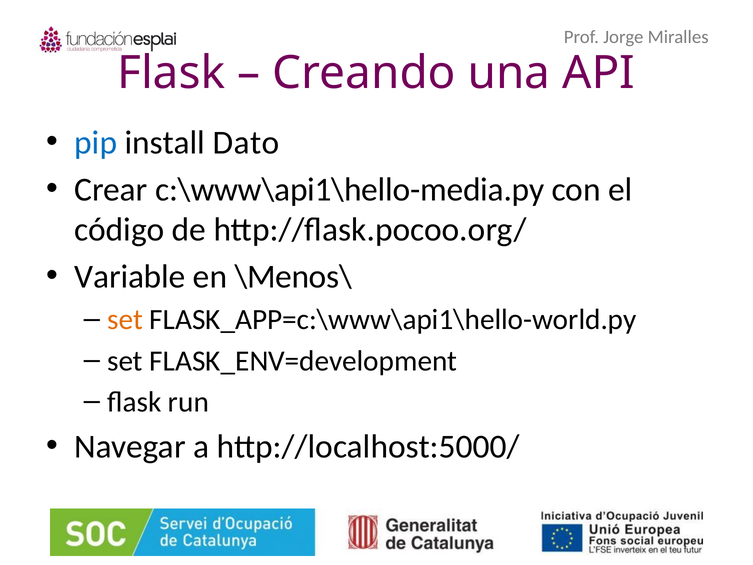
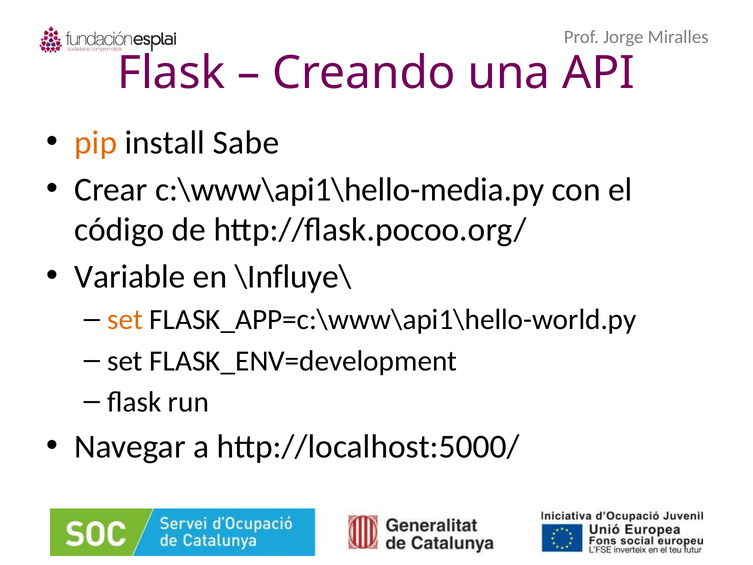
pip colour: blue -> orange
Dato: Dato -> Sabe
\Menos\: \Menos\ -> \Influye\
